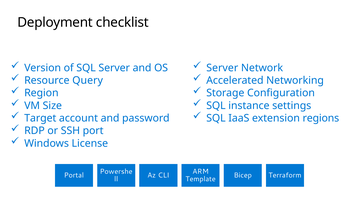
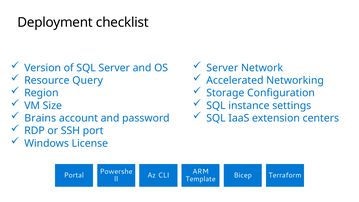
Target: Target -> Brains
regions: regions -> centers
